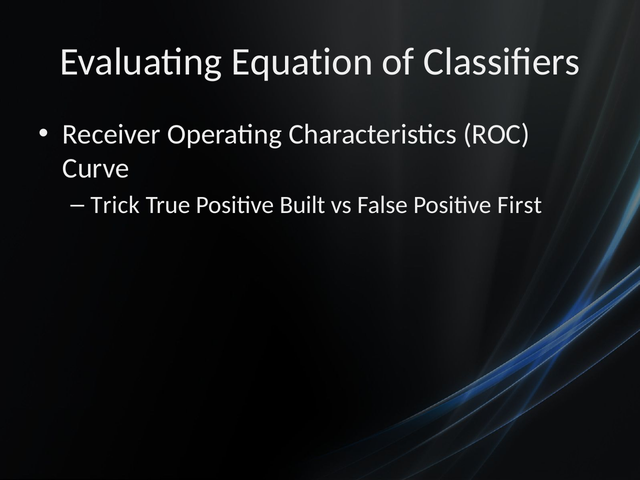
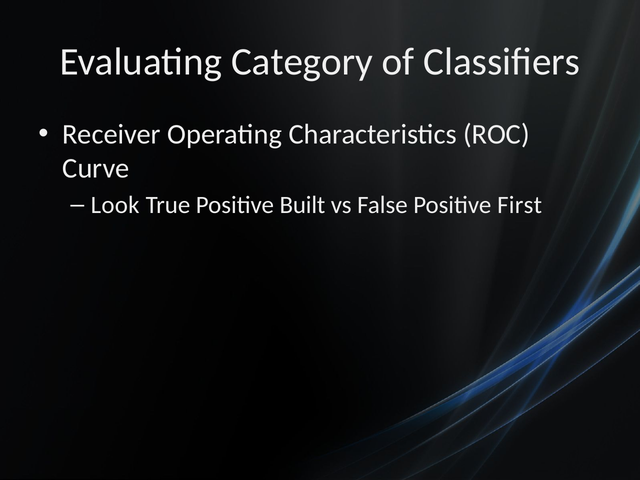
Equation: Equation -> Category
Trick: Trick -> Look
